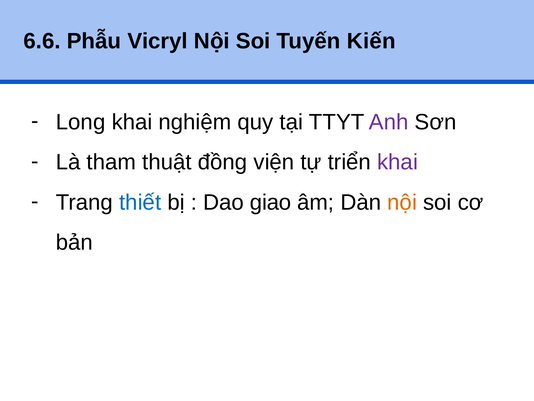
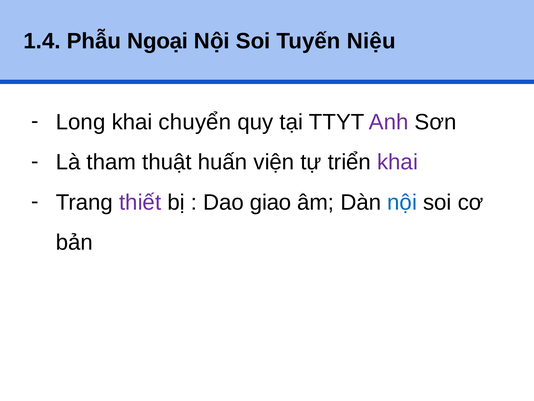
6.6: 6.6 -> 1.4
Vicryl: Vicryl -> Ngoại
Kiến: Kiến -> Niệu
nghiệm: nghiệm -> chuyển
đồng: đồng -> huấn
thiết colour: blue -> purple
nội at (402, 202) colour: orange -> blue
